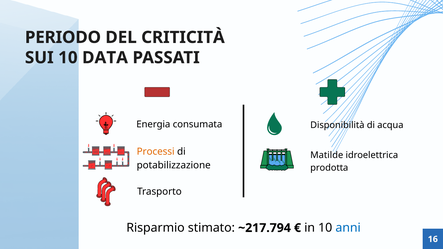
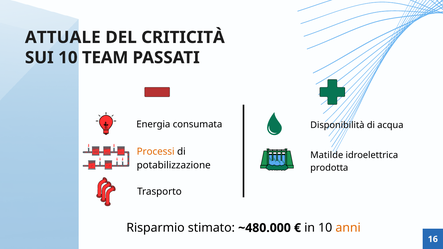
PERIODO: PERIODO -> ATTUALE
DATA: DATA -> TEAM
~217.794: ~217.794 -> ~480.000
anni colour: blue -> orange
